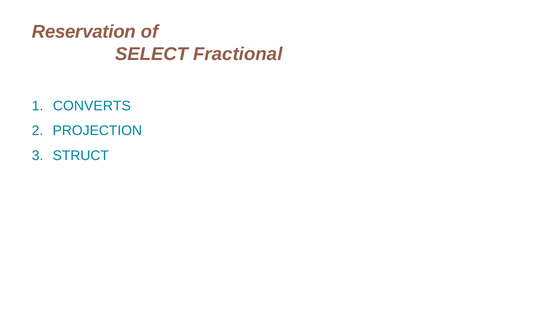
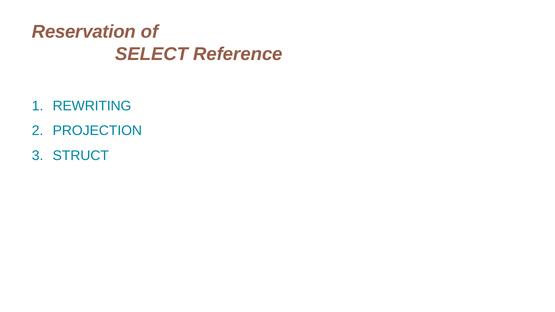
Fractional: Fractional -> Reference
CONVERTS: CONVERTS -> REWRITING
